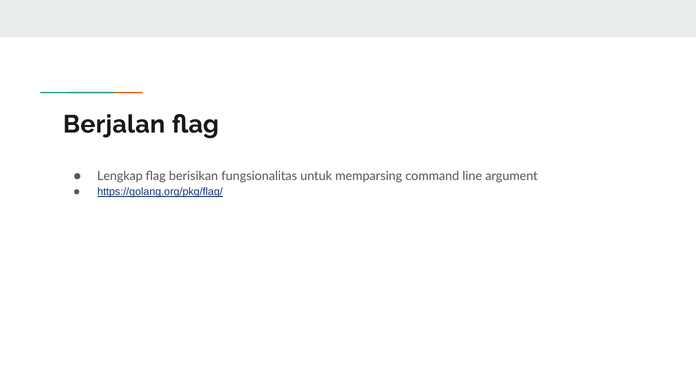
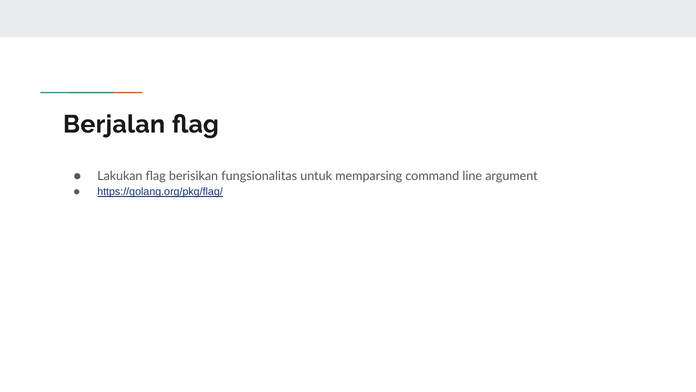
Lengkap: Lengkap -> Lakukan
